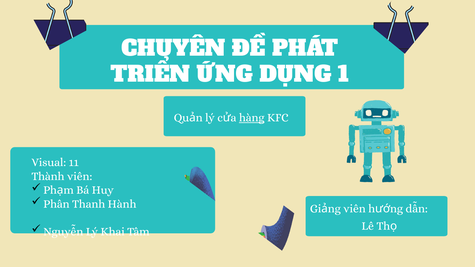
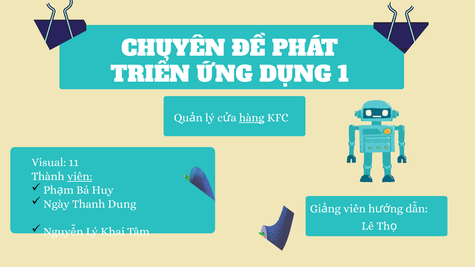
viên at (80, 176) underline: none -> present
Phân: Phân -> Ngày
Hành: Hành -> Dung
